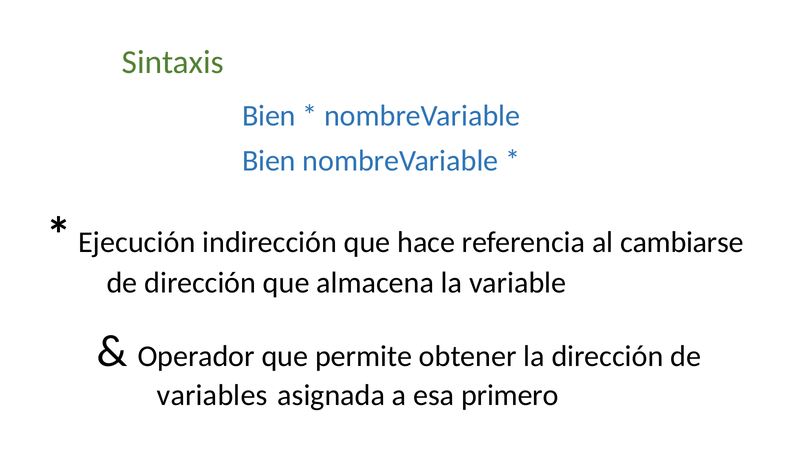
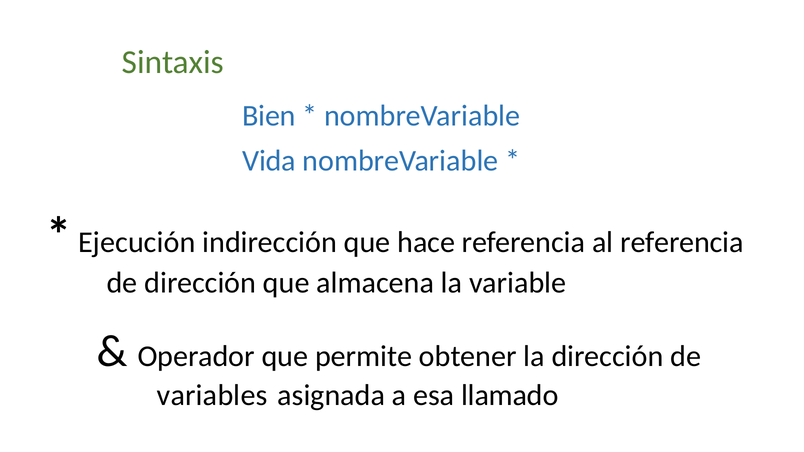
Bien at (269, 161): Bien -> Vida
al cambiarse: cambiarse -> referencia
primero: primero -> llamado
